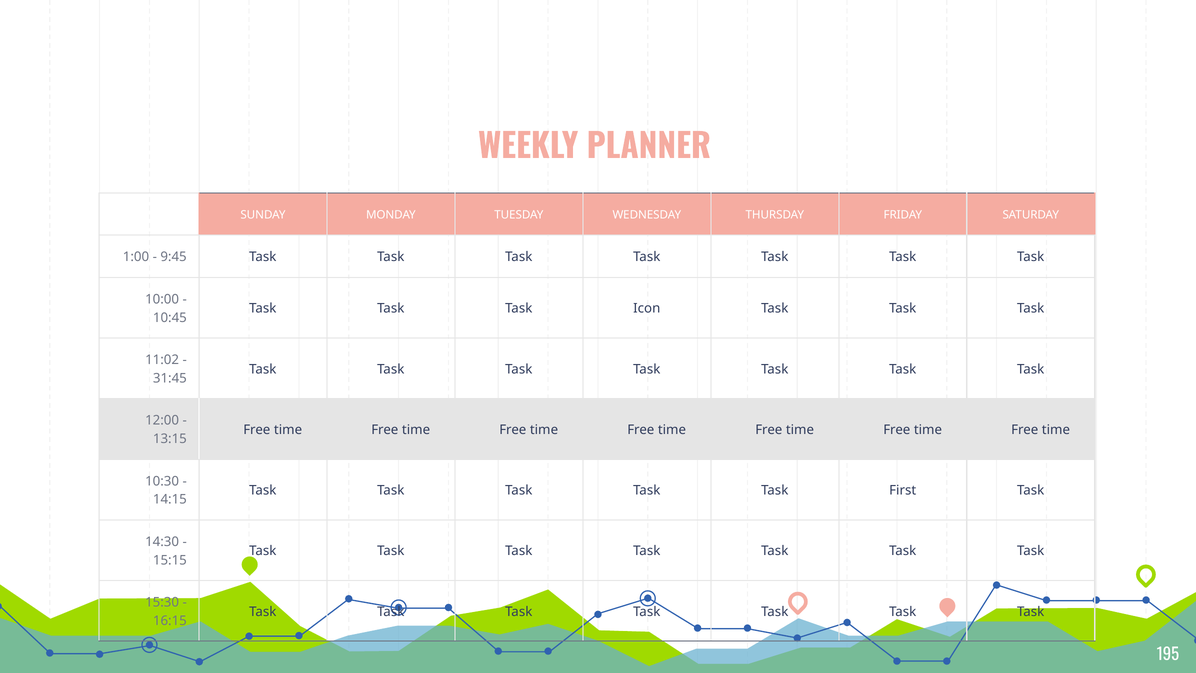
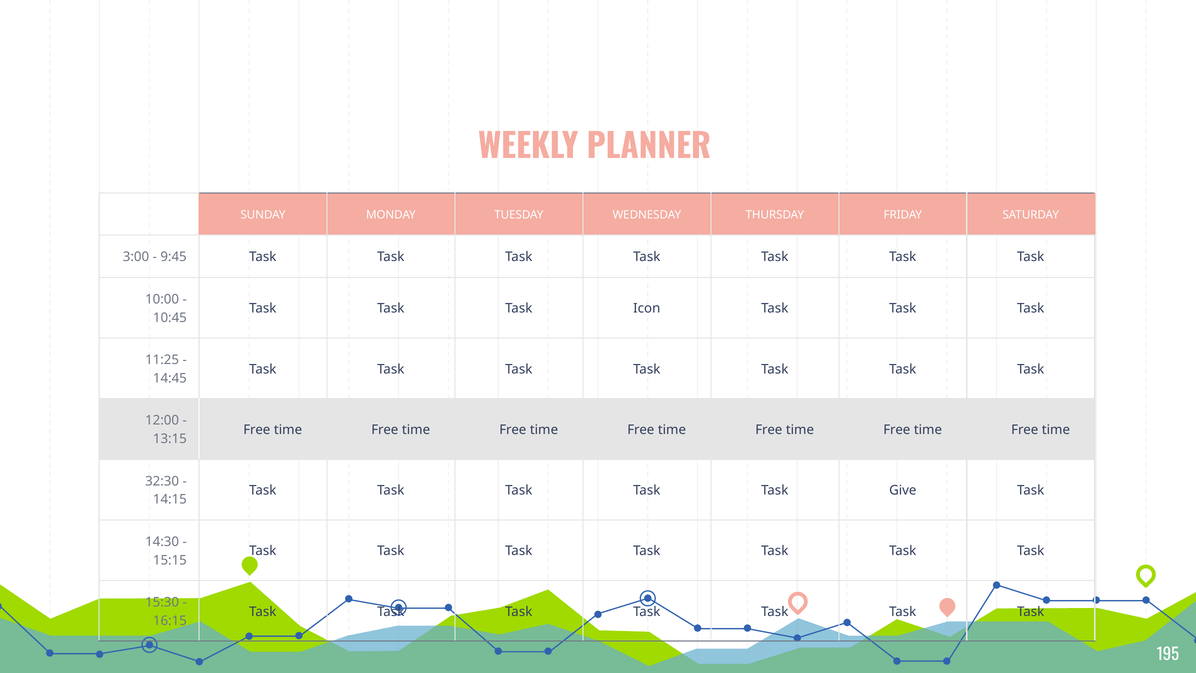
1:00: 1:00 -> 3:00
11:02: 11:02 -> 11:25
31:45: 31:45 -> 14:45
10:30: 10:30 -> 32:30
First: First -> Give
